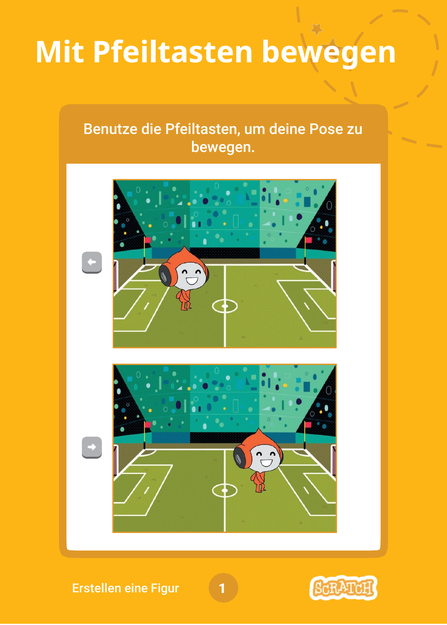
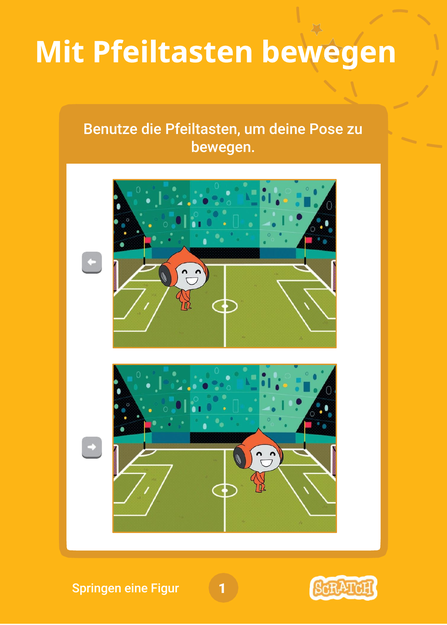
Erstellen: Erstellen -> Springen
